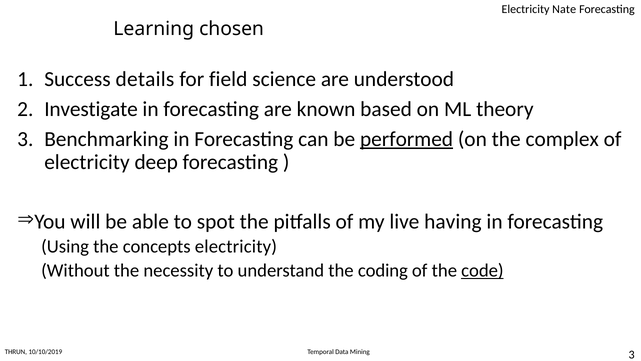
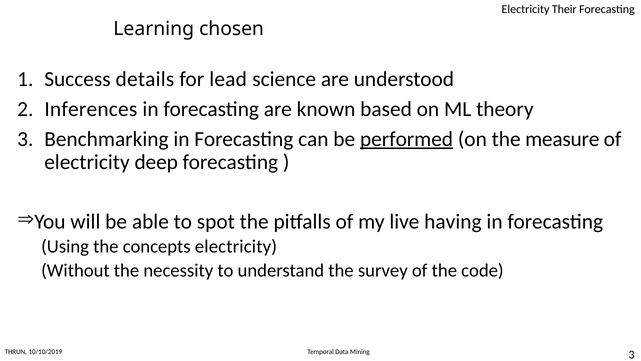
Nate: Nate -> Their
field: field -> lead
Investigate: Investigate -> Inferences
complex: complex -> measure
coding: coding -> survey
code underline: present -> none
